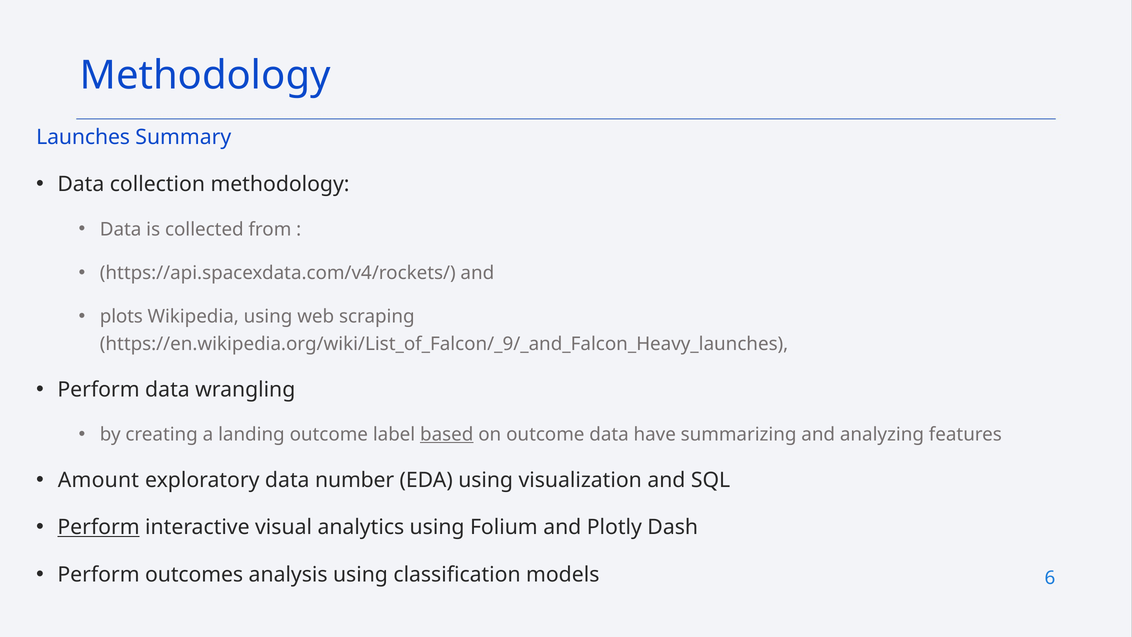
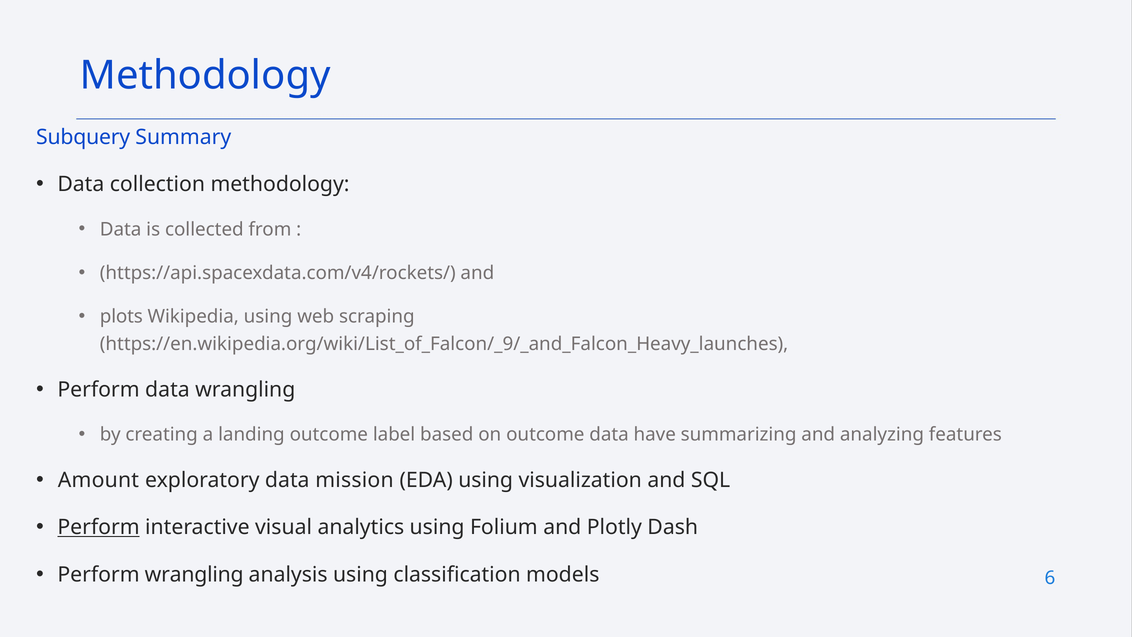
Launches: Launches -> Subquery
based underline: present -> none
number: number -> mission
Perform outcomes: outcomes -> wrangling
